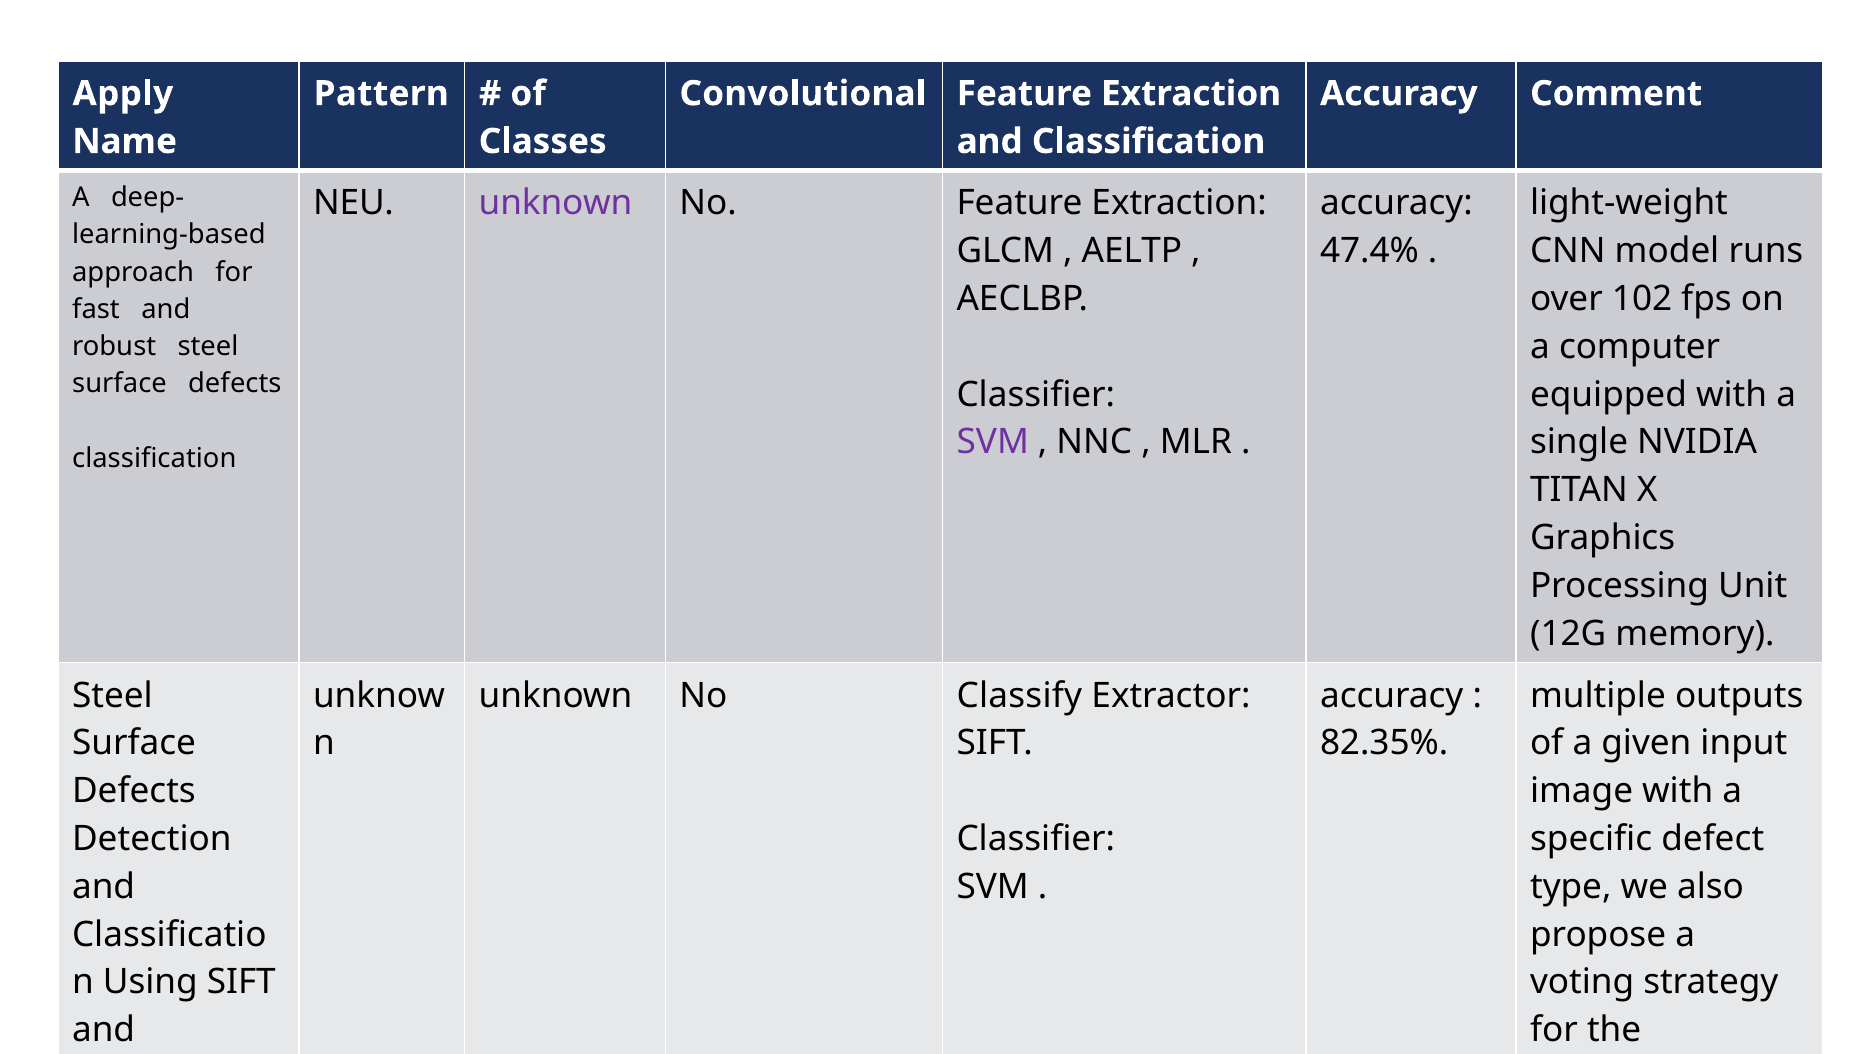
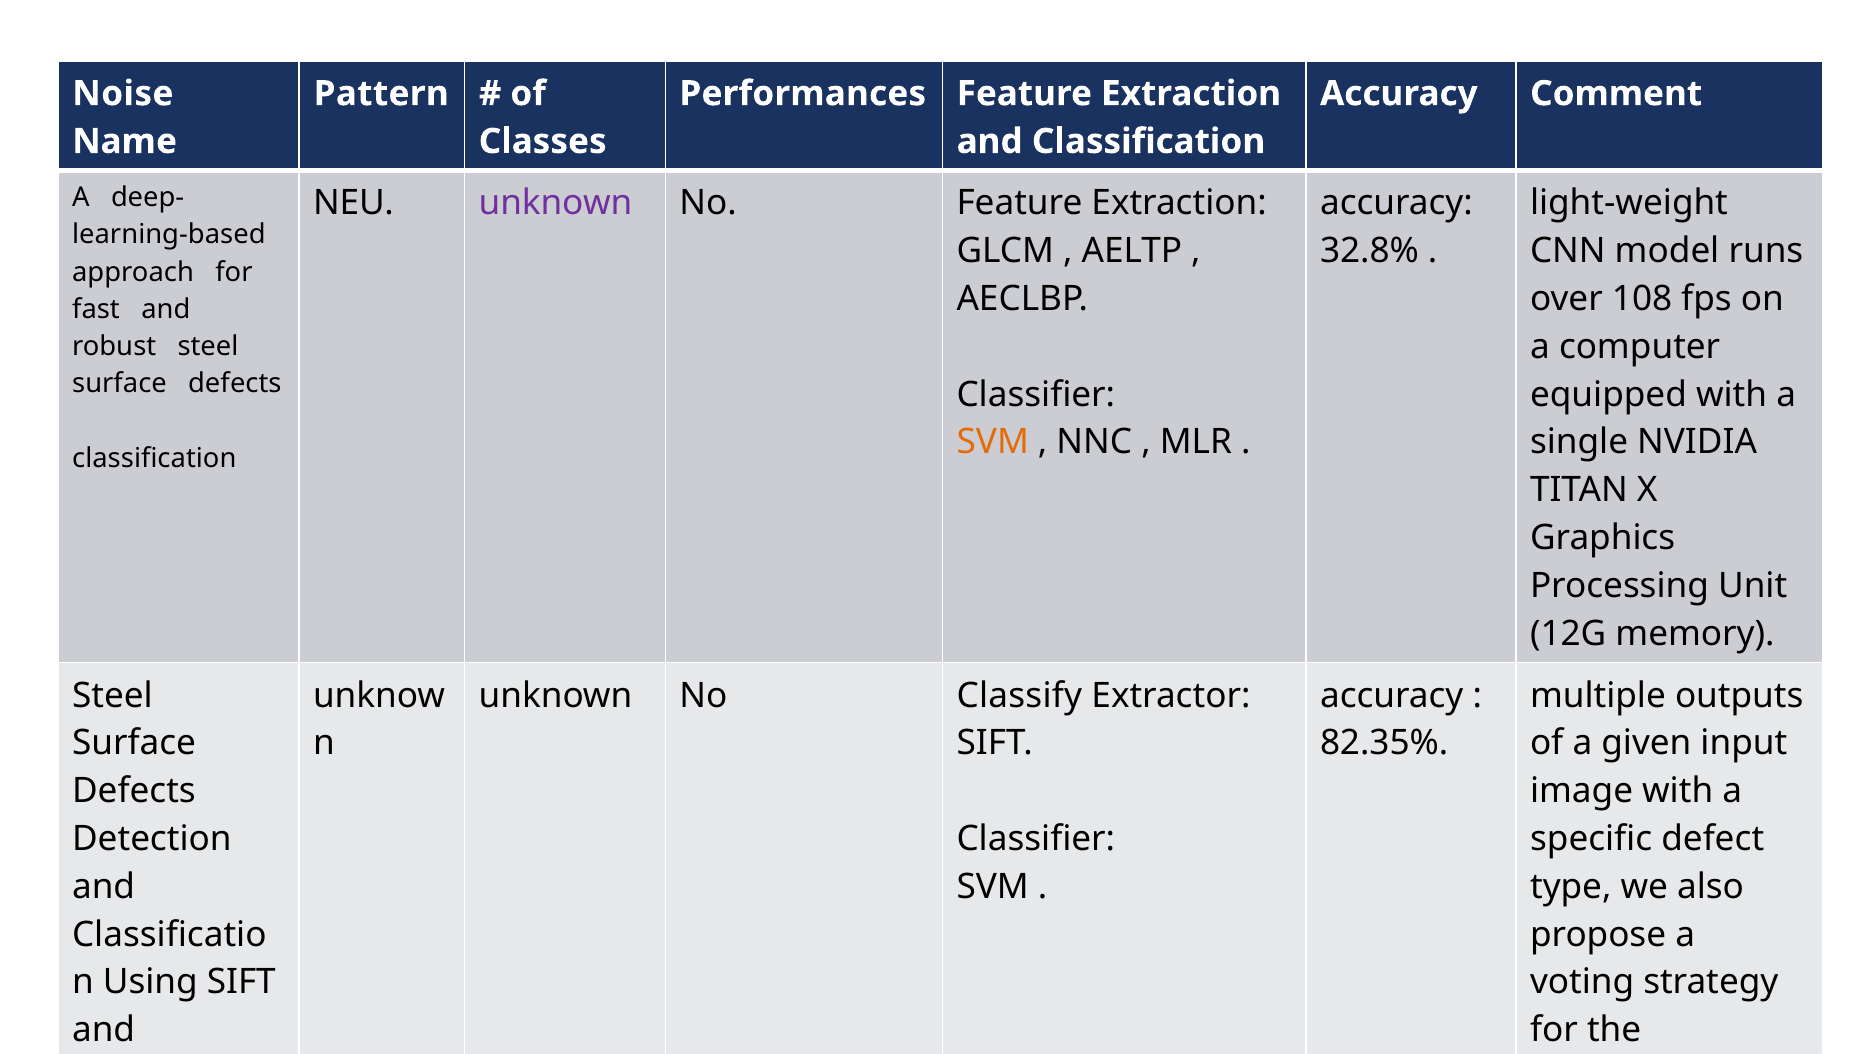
Apply: Apply -> Noise
Convolutional: Convolutional -> Performances
47.4%: 47.4% -> 32.8%
102: 102 -> 108
SVM at (993, 443) colour: purple -> orange
